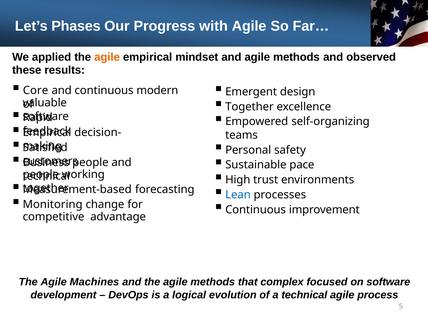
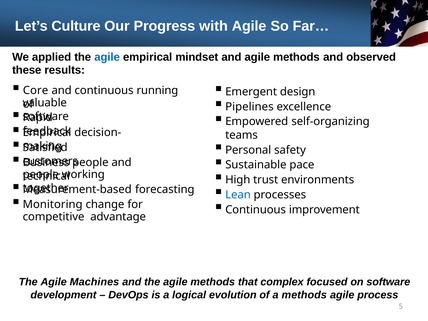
Phases: Phases -> Culture
agile at (107, 57) colour: orange -> blue
modern: modern -> running
Together at (249, 107): Together -> Pipelines
a technical: technical -> methods
